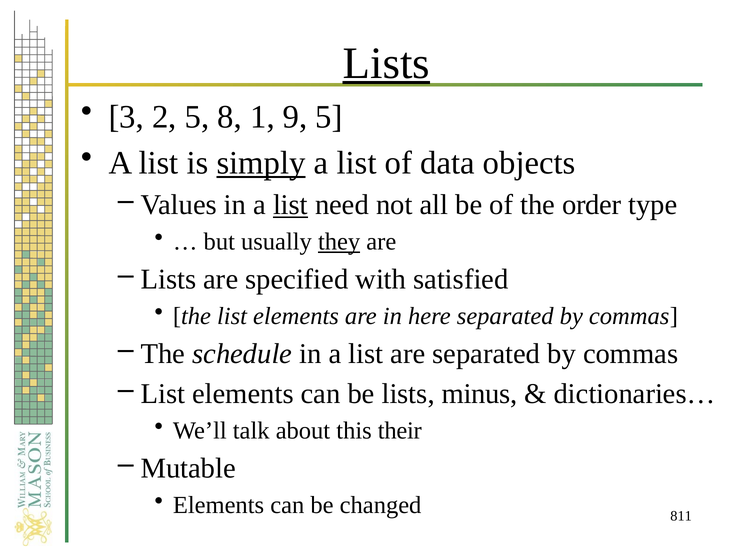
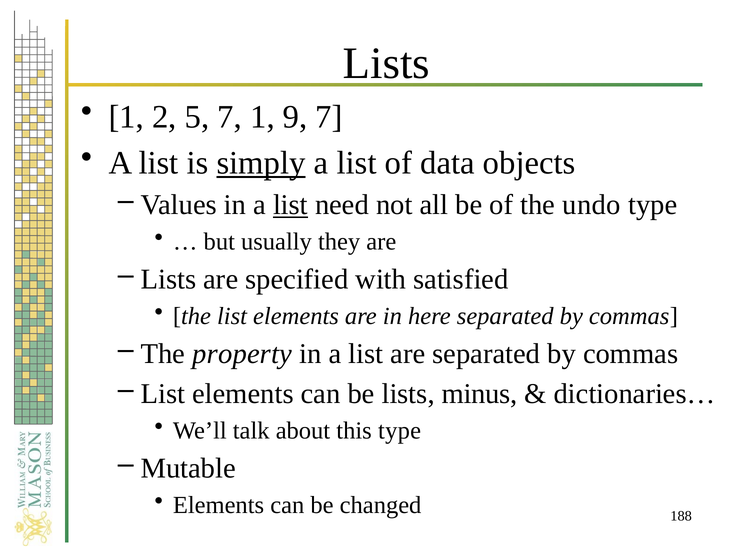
Lists at (386, 63) underline: present -> none
3 at (126, 117): 3 -> 1
5 8: 8 -> 7
9 5: 5 -> 7
order: order -> undo
they underline: present -> none
schedule: schedule -> property
this their: their -> type
811: 811 -> 188
